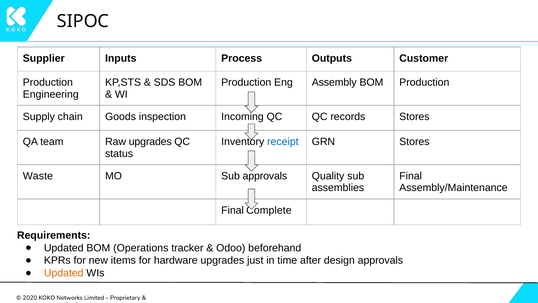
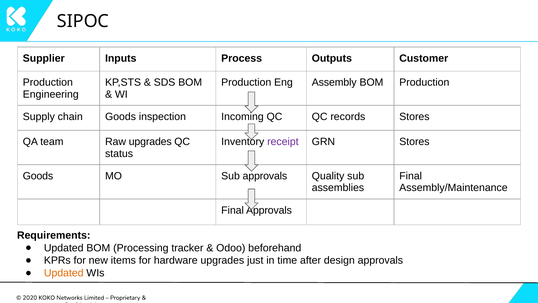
receipt colour: blue -> purple
Waste at (38, 176): Waste -> Goods
Final Complete: Complete -> Approvals
Operations: Operations -> Processing
